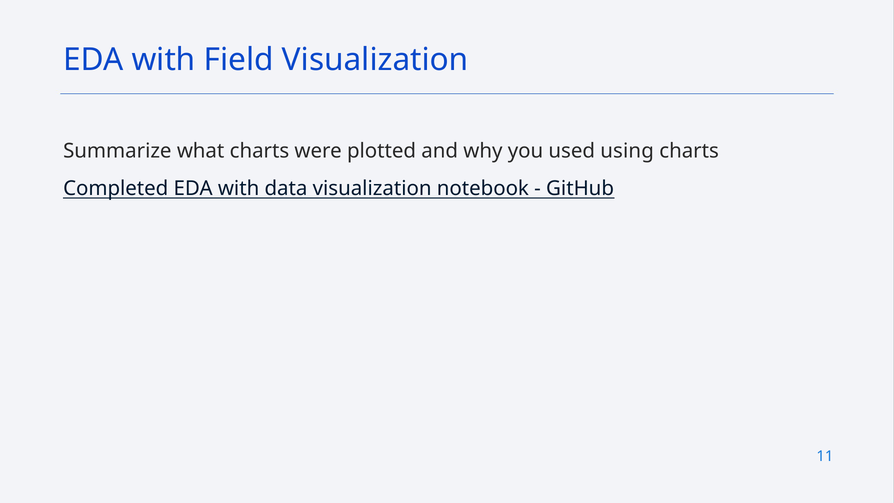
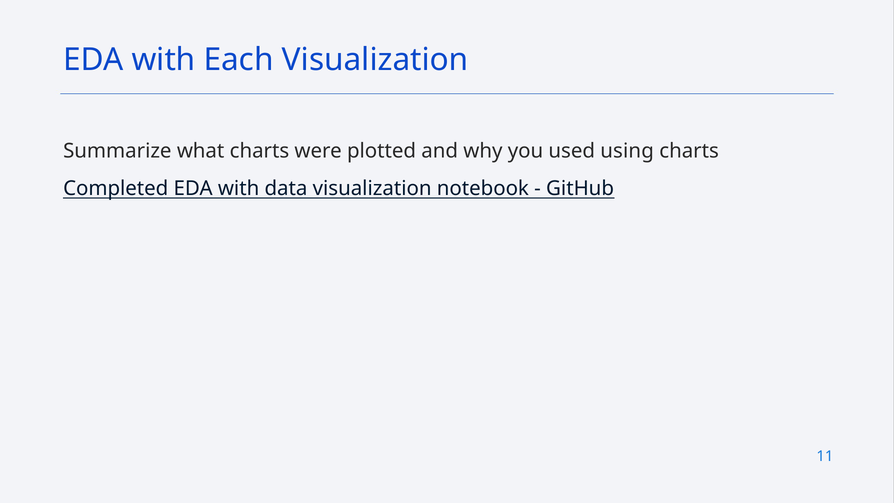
Field: Field -> Each
